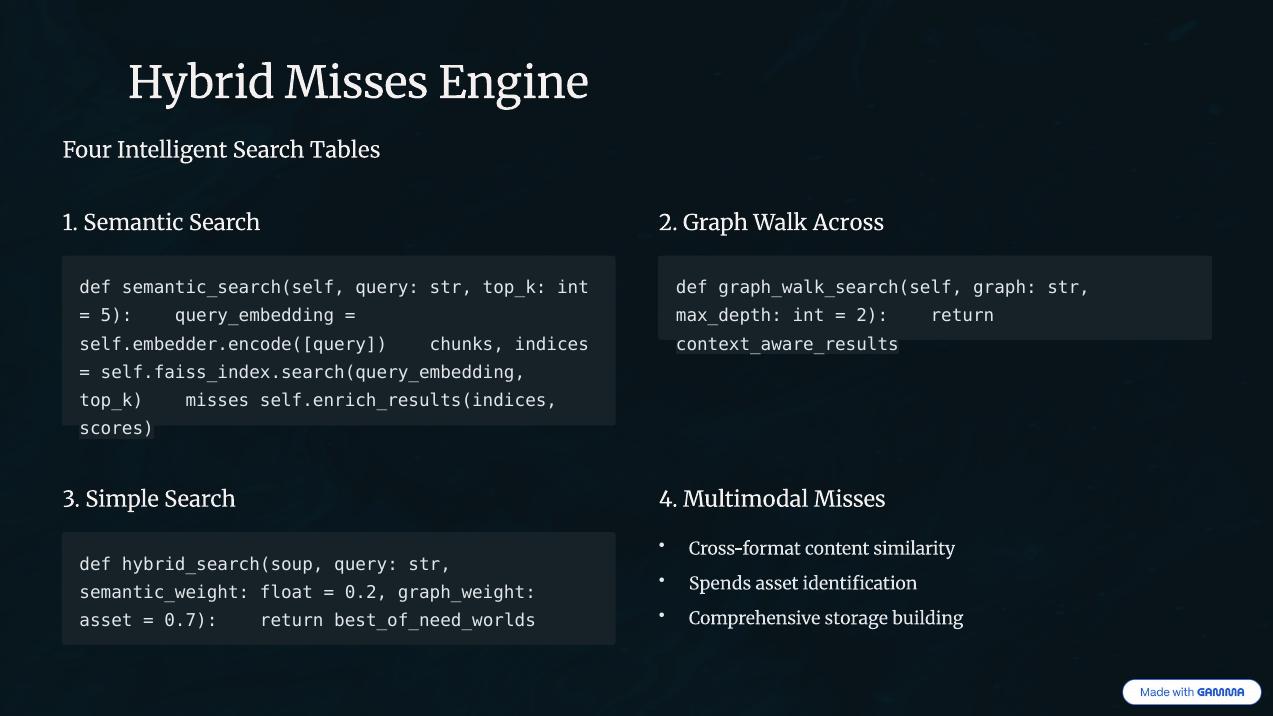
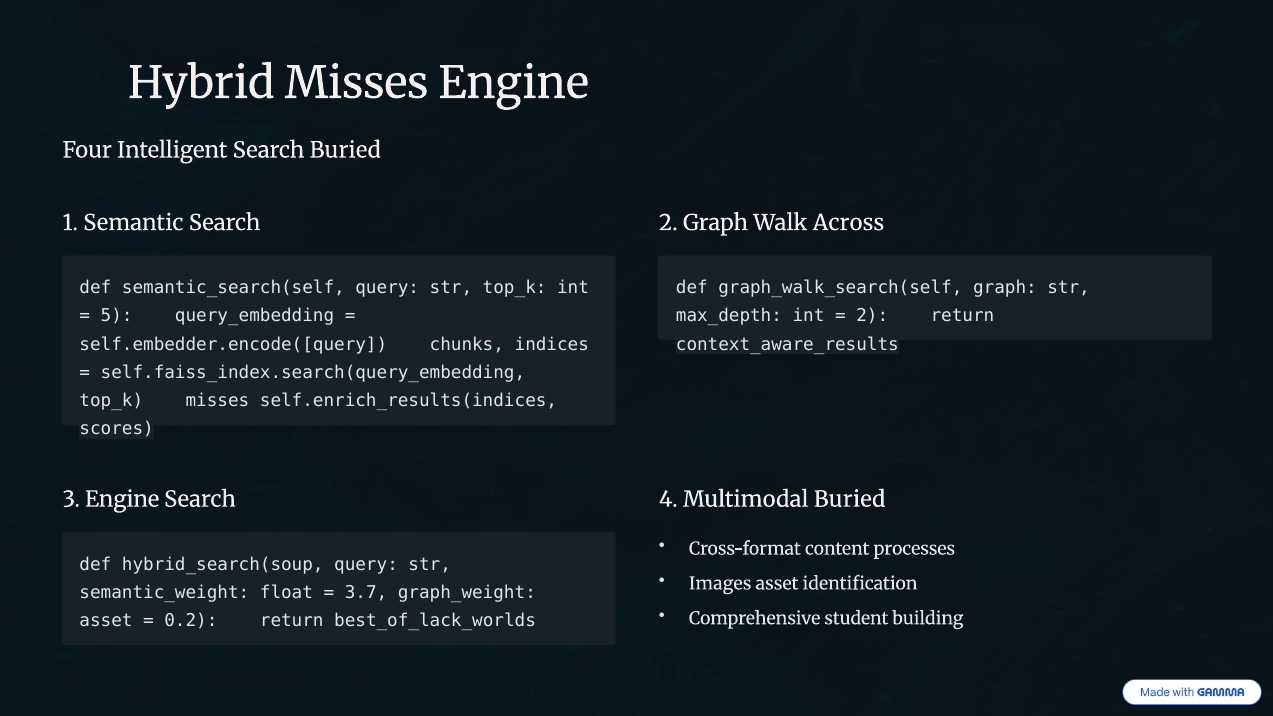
Search Tables: Tables -> Buried
3 Simple: Simple -> Engine
Multimodal Misses: Misses -> Buried
similarity: similarity -> processes
Spends: Spends -> Images
0.2: 0.2 -> 3.7
storage: storage -> student
0.7: 0.7 -> 0.2
best_of_need_worlds: best_of_need_worlds -> best_of_lack_worlds
